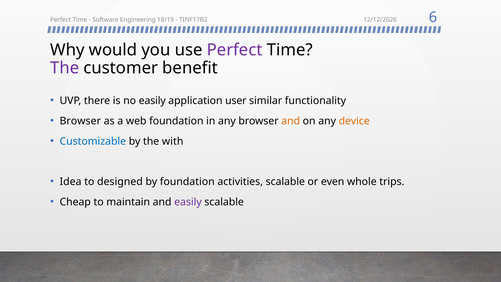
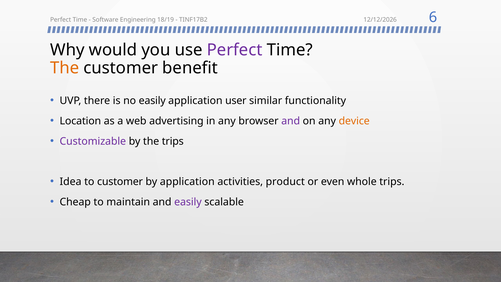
The at (65, 68) colour: purple -> orange
Browser at (80, 121): Browser -> Location
web foundation: foundation -> advertising
and at (291, 121) colour: orange -> purple
Customizable colour: blue -> purple
the with: with -> trips
to designed: designed -> customer
by foundation: foundation -> application
activities scalable: scalable -> product
